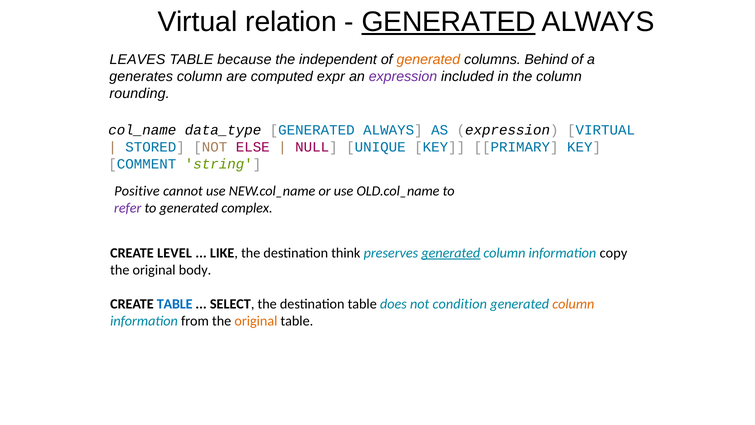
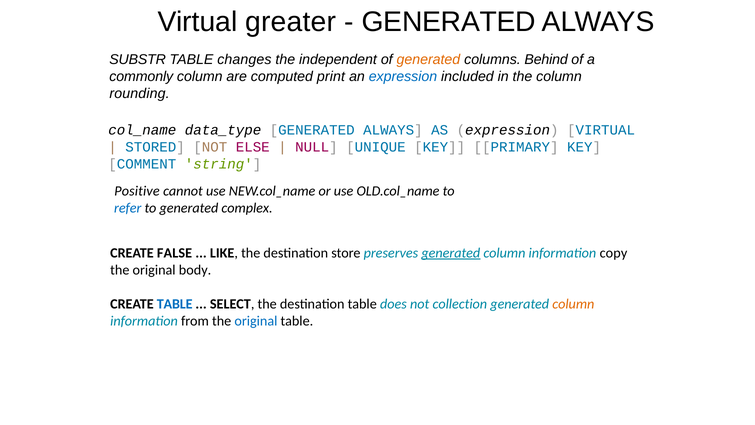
relation: relation -> greater
GENERATED at (449, 22) underline: present -> none
LEAVES: LEAVES -> SUBSTR
because: because -> changes
generates: generates -> commonly
expr: expr -> print
expression at (403, 76) colour: purple -> blue
refer colour: purple -> blue
LEVEL: LEVEL -> FALSE
think: think -> store
condition: condition -> collection
original at (256, 321) colour: orange -> blue
